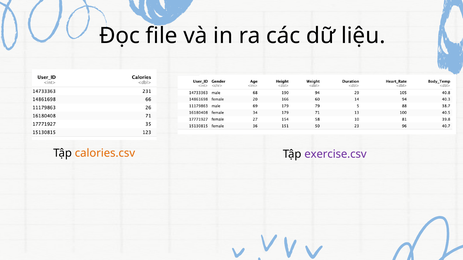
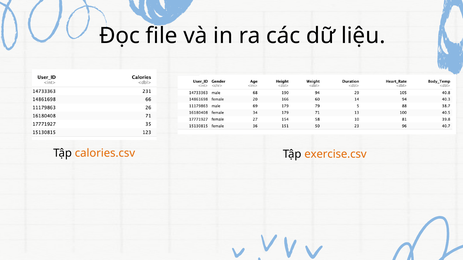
exercise.csv colour: purple -> orange
